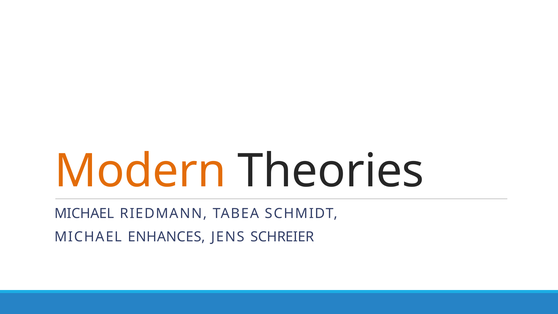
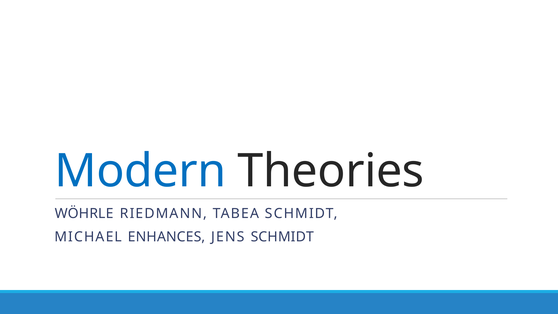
Modern colour: orange -> blue
MICHAEL at (84, 213): MICHAEL -> WÖHRLE
JENS SCHREIER: SCHREIER -> SCHMIDT
